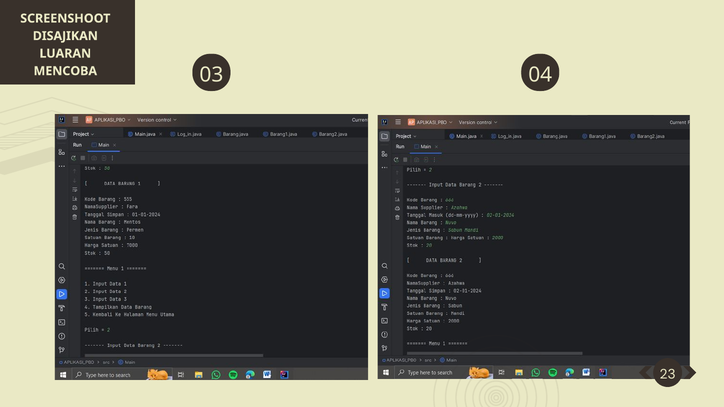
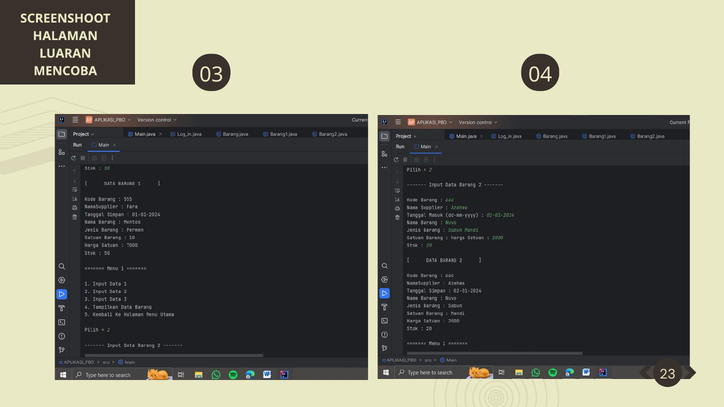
DISAJIKAN: DISAJIKAN -> HALAMAN
